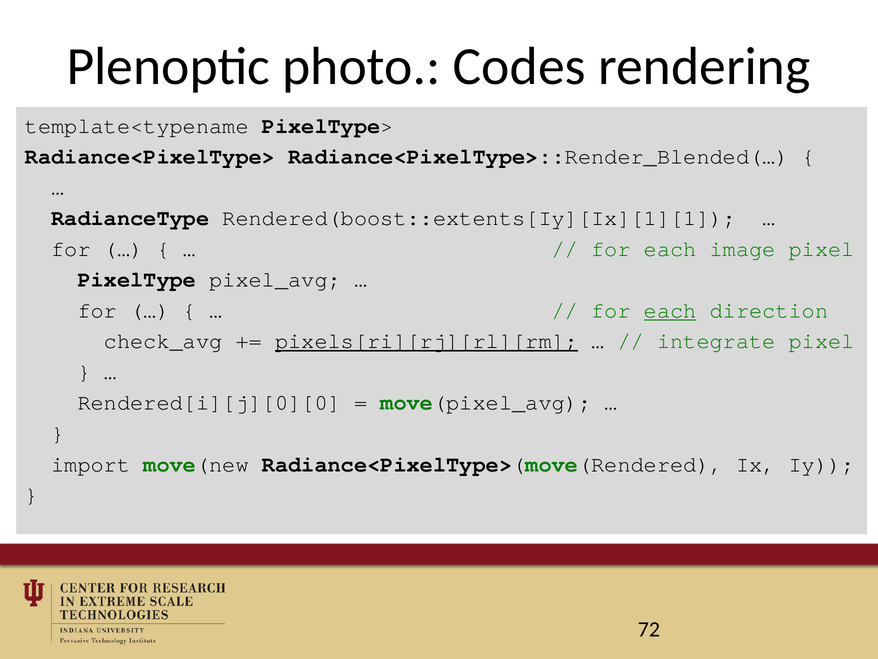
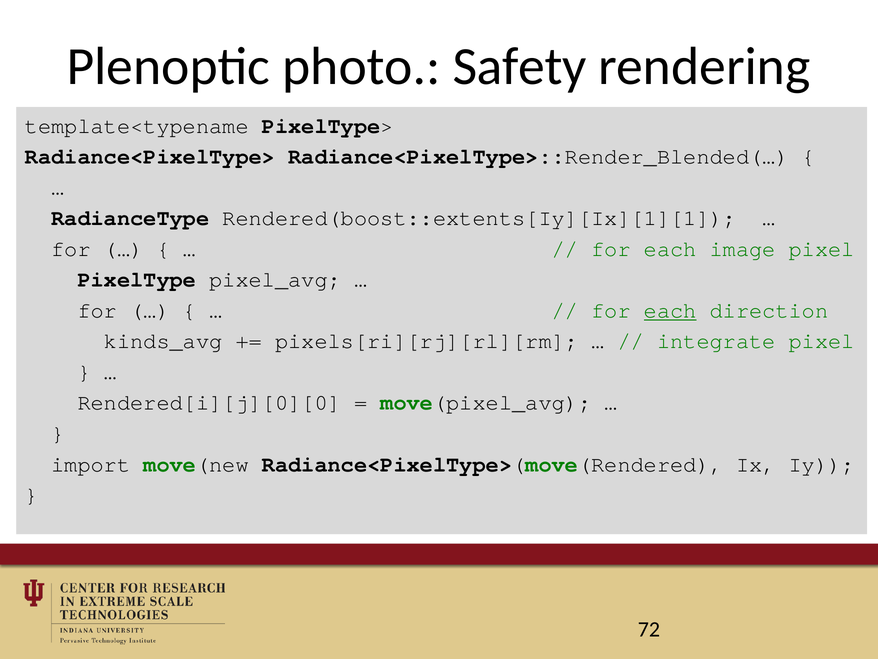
Codes: Codes -> Safety
check_avg: check_avg -> kinds_avg
pixels[ri][rj][rl][rm underline: present -> none
